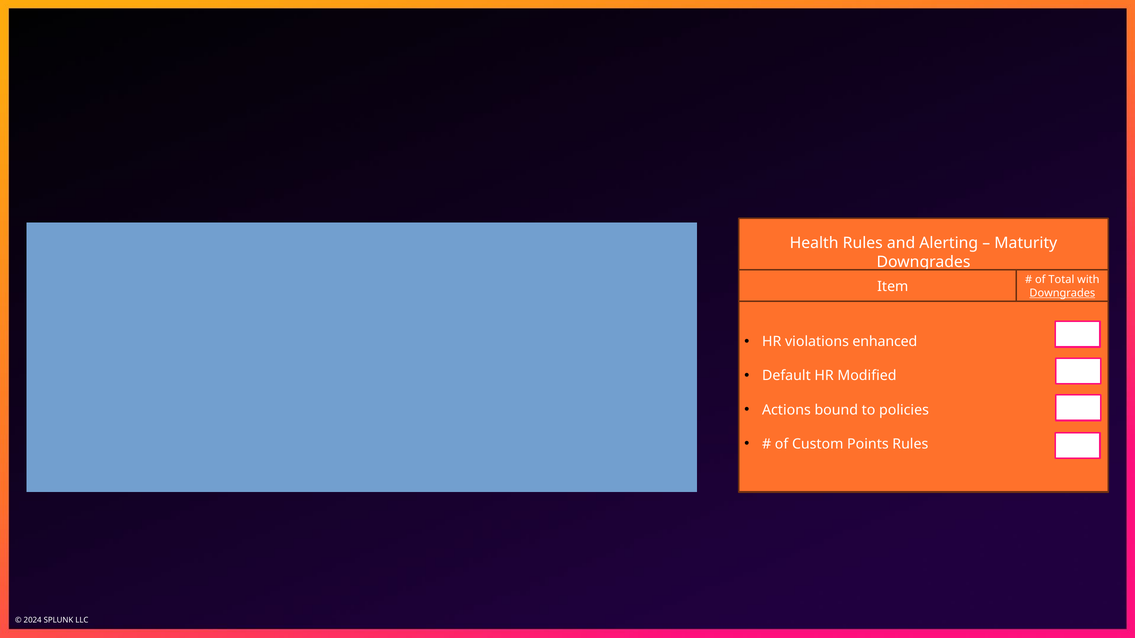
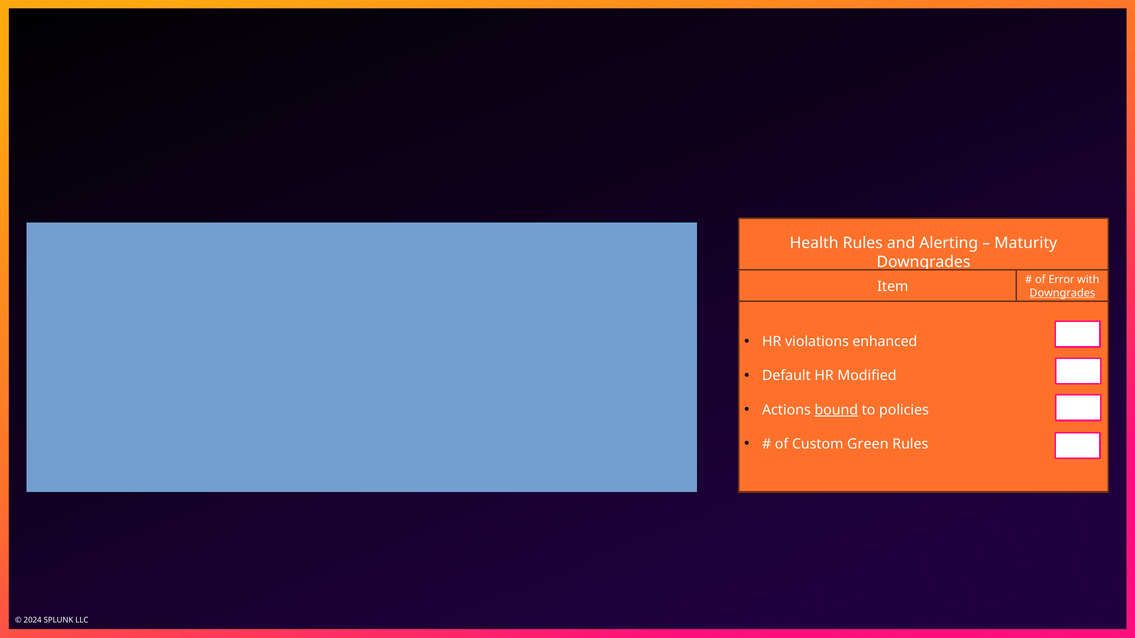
Total: Total -> Error
bound underline: none -> present
Points: Points -> Green
